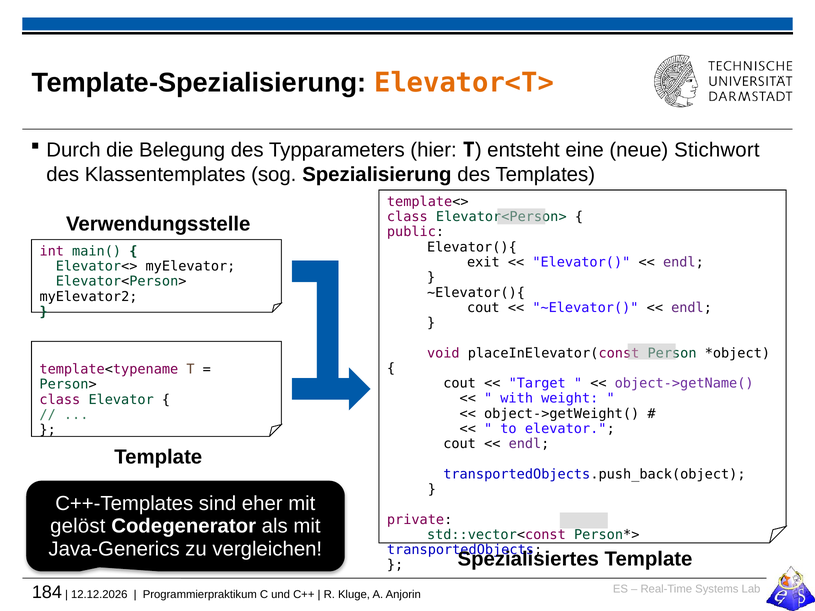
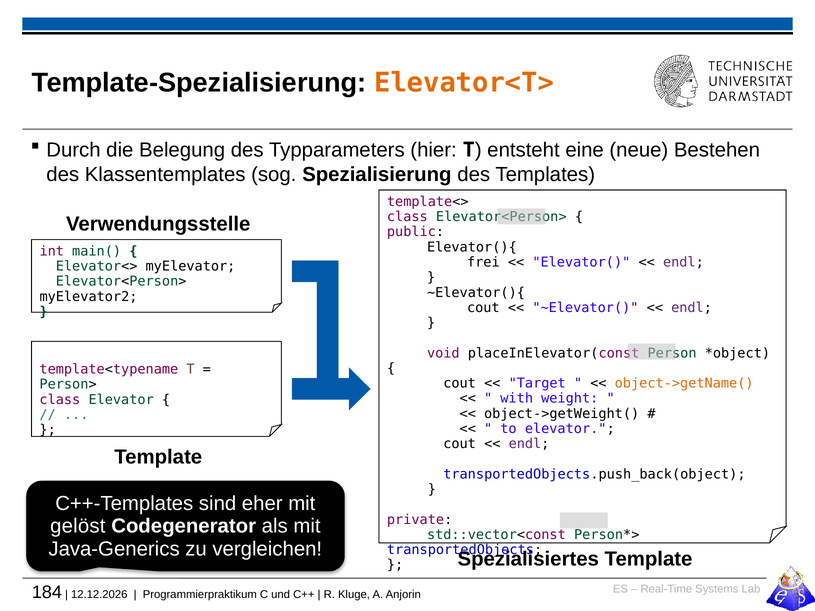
Stichwort: Stichwort -> Bestehen
exit: exit -> frei
object->getName( colour: purple -> orange
